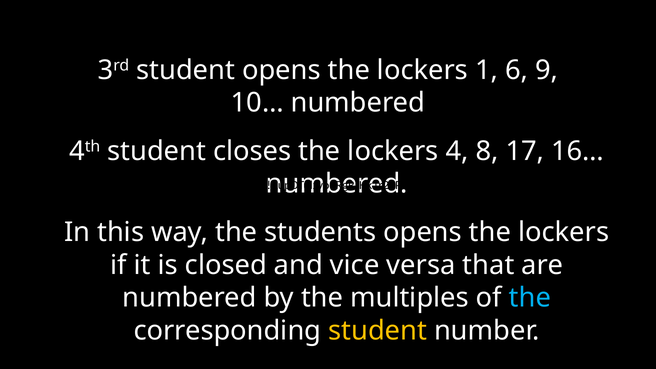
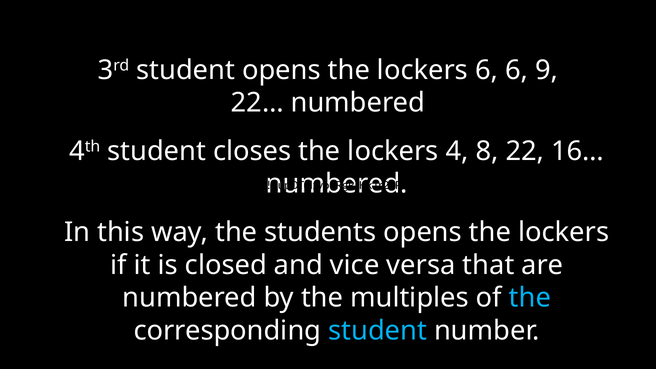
lockers 1: 1 -> 6
10…: 10… -> 22…
17: 17 -> 22
student at (378, 331) colour: yellow -> light blue
